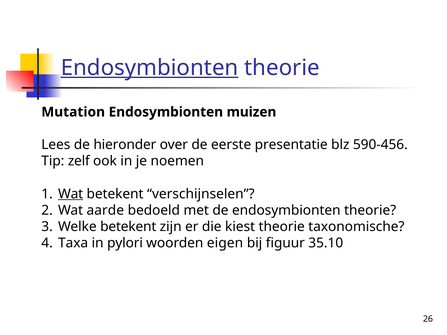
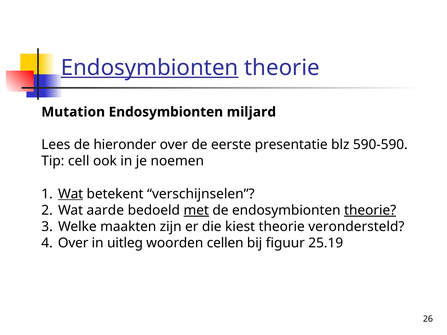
muizen: muizen -> miljard
590-456: 590-456 -> 590-590
zelf: zelf -> cell
met underline: none -> present
theorie at (370, 210) underline: none -> present
Welke betekent: betekent -> maakten
taxonomische: taxonomische -> verondersteld
Taxa at (73, 243): Taxa -> Over
pylori: pylori -> uitleg
eigen: eigen -> cellen
35.10: 35.10 -> 25.19
